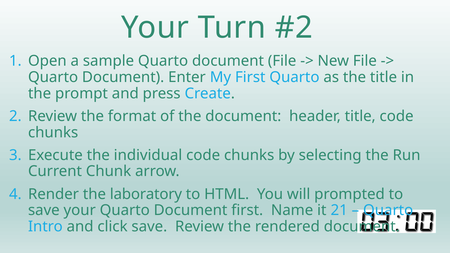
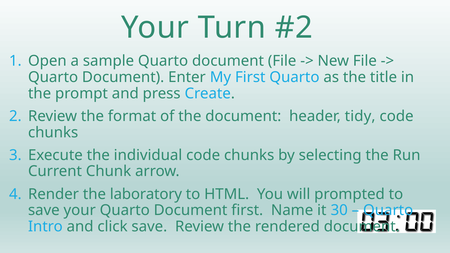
header title: title -> tidy
21: 21 -> 30
